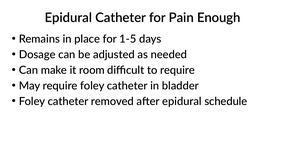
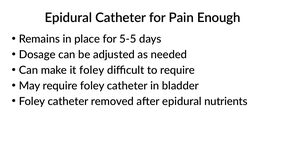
1-5: 1-5 -> 5-5
it room: room -> foley
schedule: schedule -> nutrients
